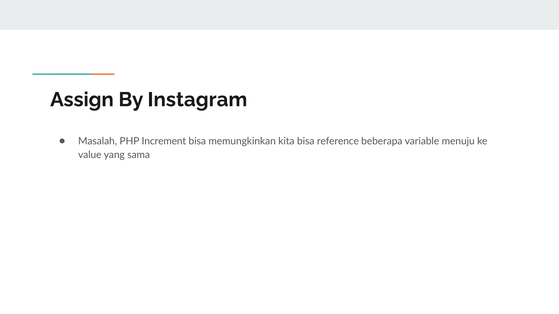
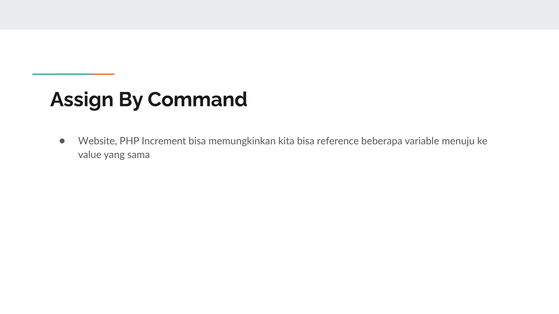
Instagram: Instagram -> Command
Masalah: Masalah -> Website
